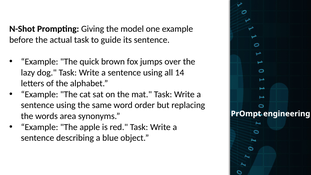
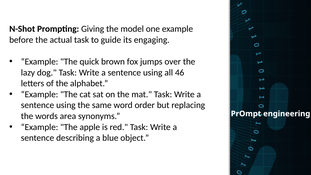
its sentence: sentence -> engaging
14: 14 -> 46
